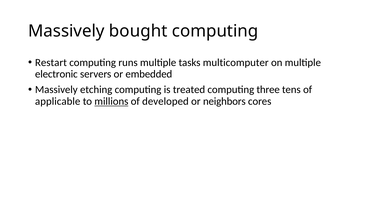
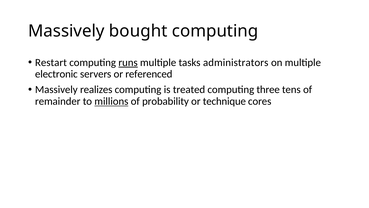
runs underline: none -> present
multicomputer: multicomputer -> administrators
embedded: embedded -> referenced
etching: etching -> realizes
applicable: applicable -> remainder
developed: developed -> probability
neighbors: neighbors -> technique
